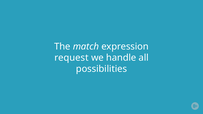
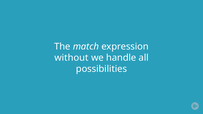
request: request -> without
